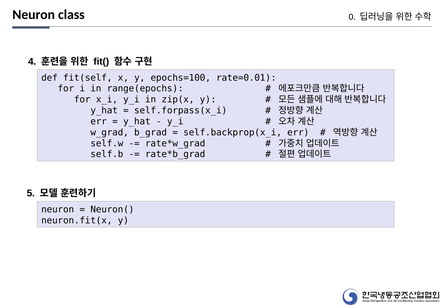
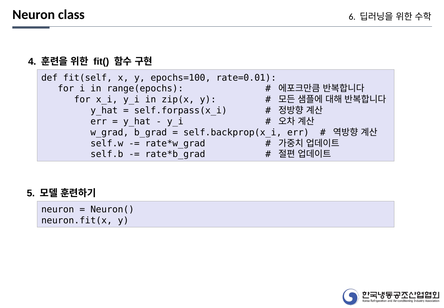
0: 0 -> 6
